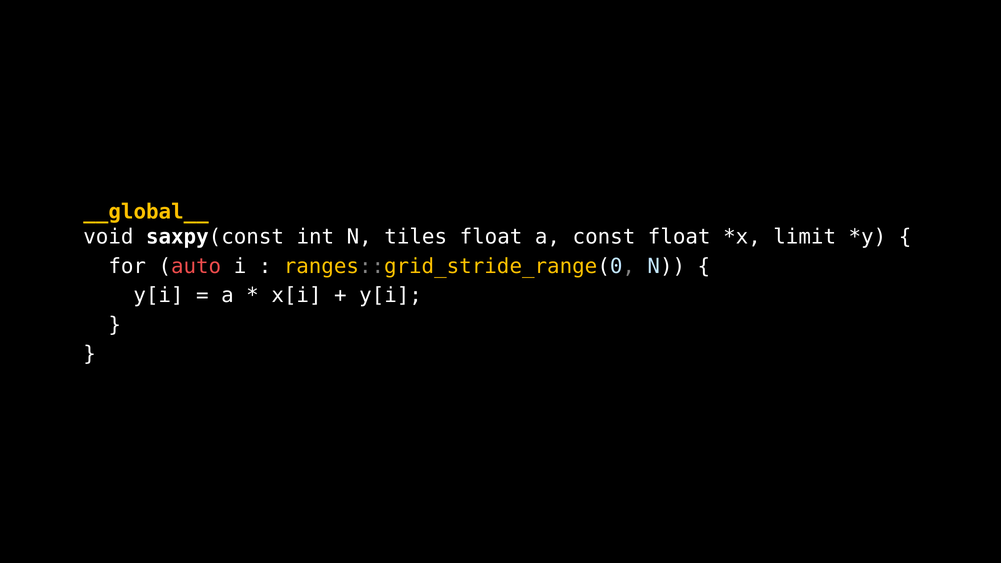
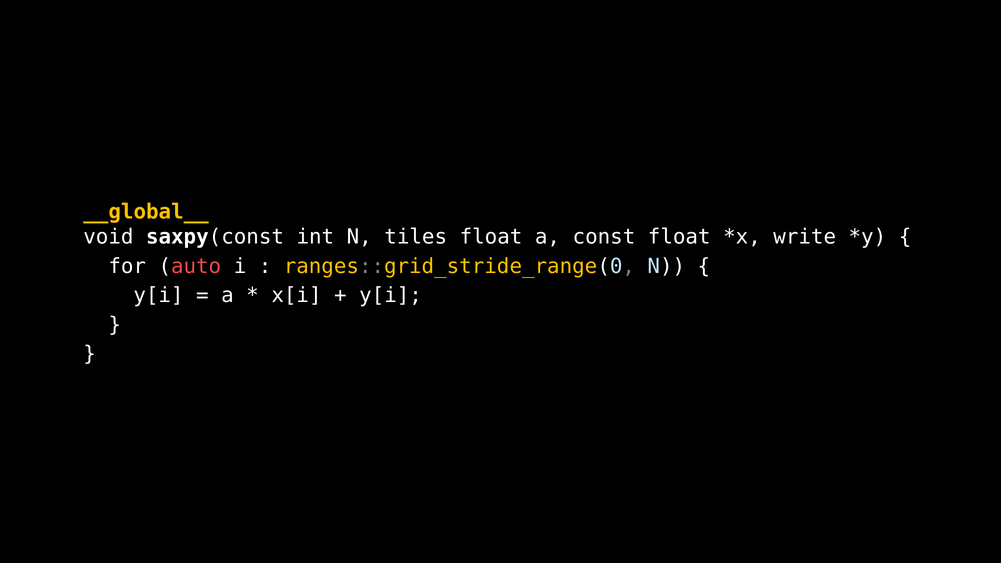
limit: limit -> write
